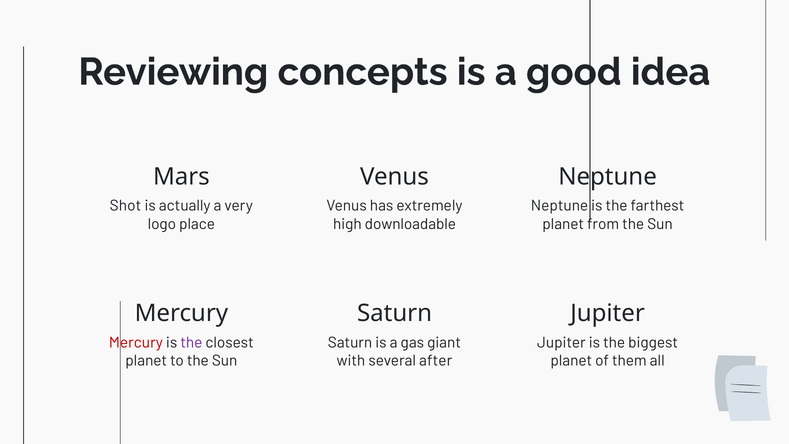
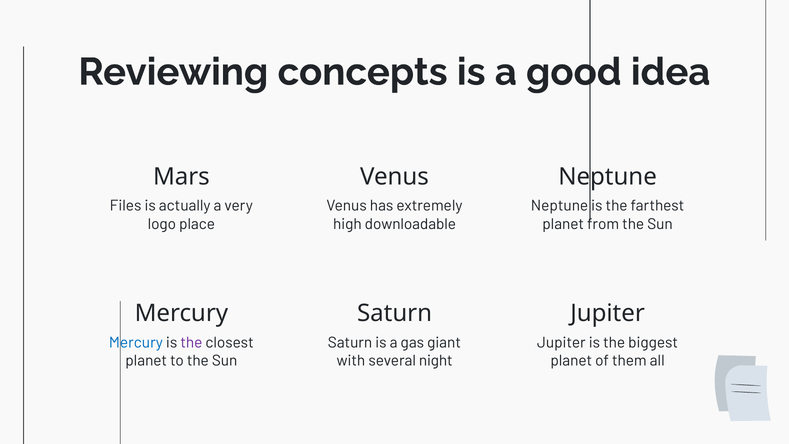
Shot: Shot -> Files
Mercury at (136, 342) colour: red -> blue
after: after -> night
